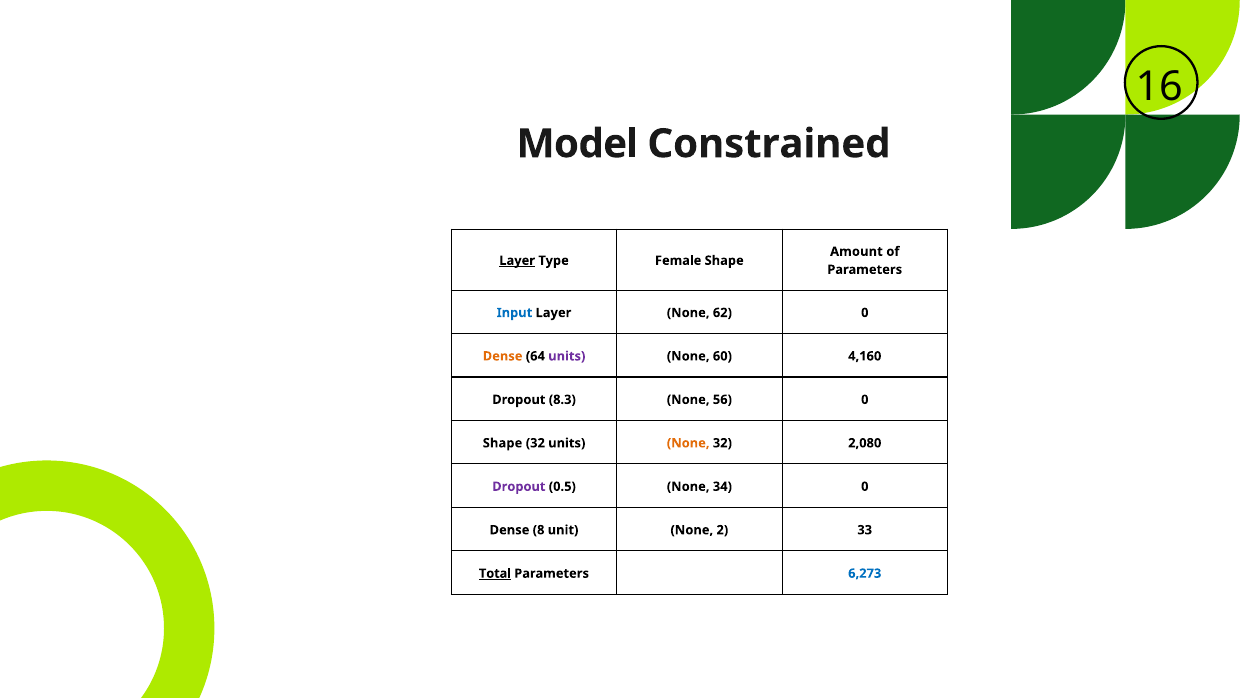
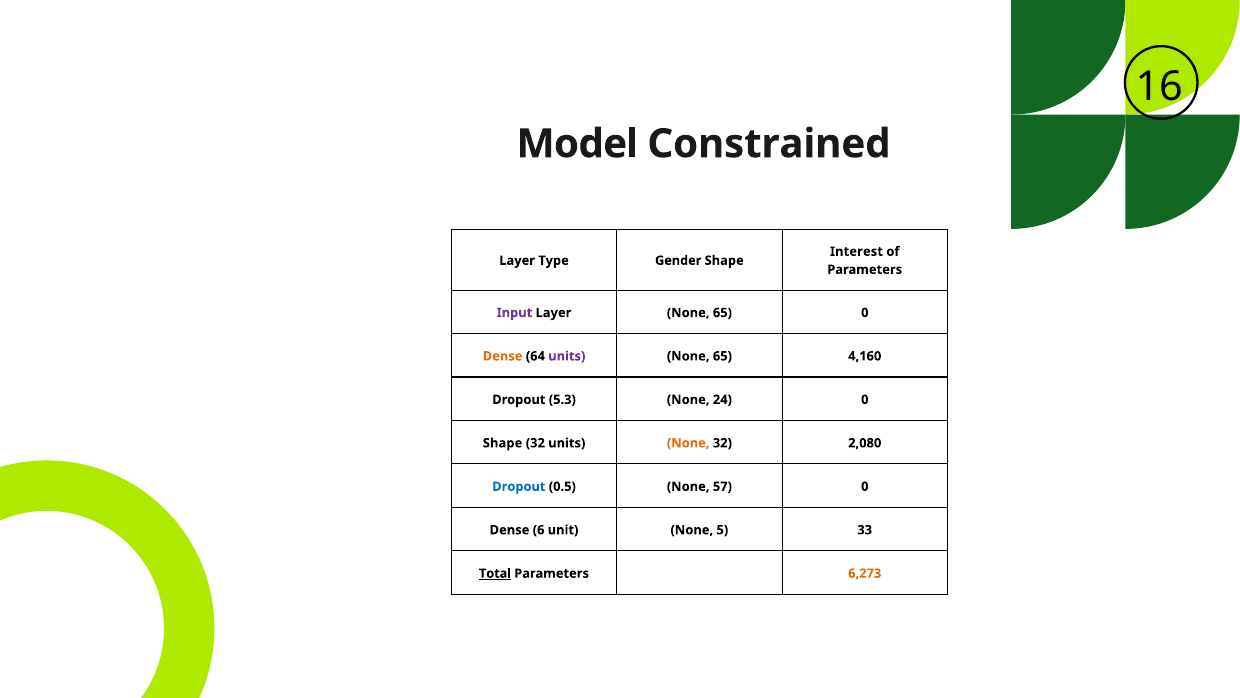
Amount: Amount -> Interest
Layer at (517, 260) underline: present -> none
Female: Female -> Gender
Input colour: blue -> purple
Layer None 62: 62 -> 65
60 at (722, 356): 60 -> 65
8.3: 8.3 -> 5.3
56: 56 -> 24
Dropout at (519, 486) colour: purple -> blue
34: 34 -> 57
8: 8 -> 6
2: 2 -> 5
6,273 colour: blue -> orange
